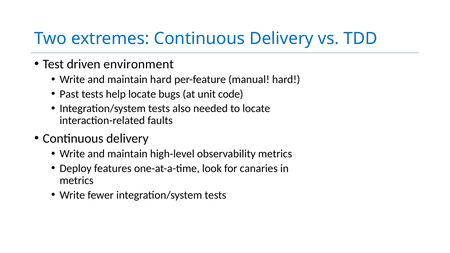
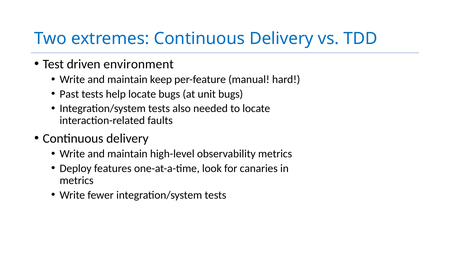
maintain hard: hard -> keep
unit code: code -> bugs
